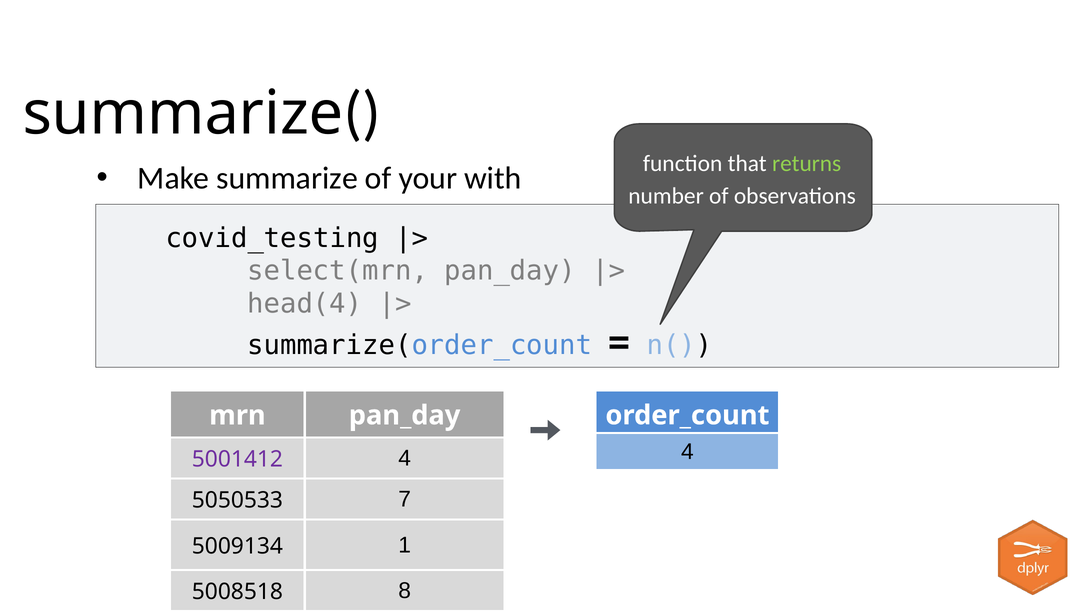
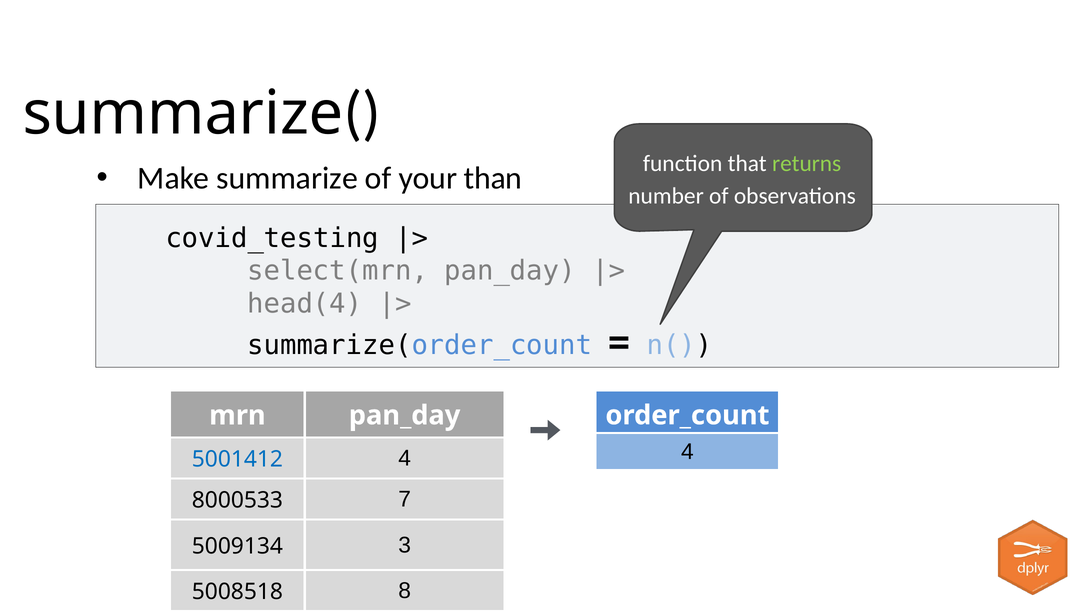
with: with -> than
5001412 colour: purple -> blue
5050533: 5050533 -> 8000533
1: 1 -> 3
